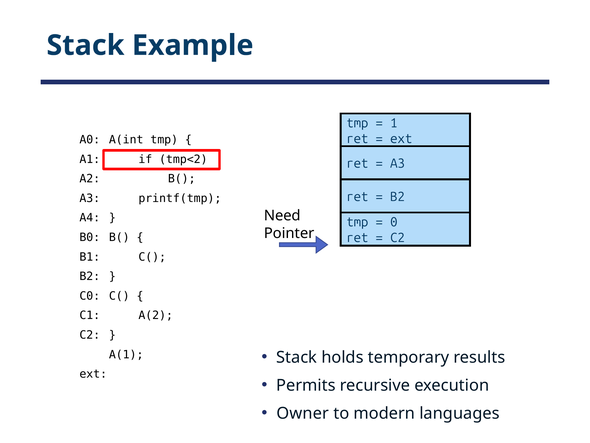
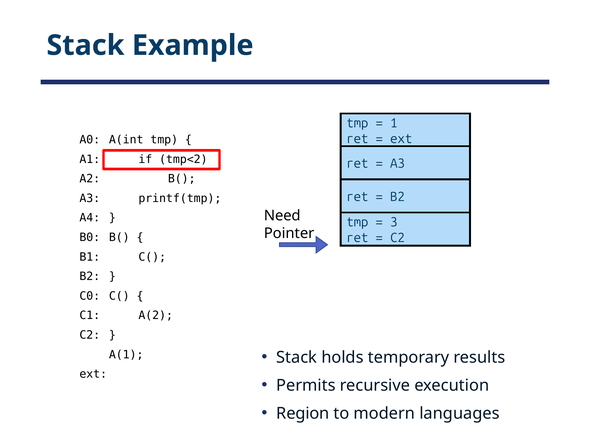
0: 0 -> 3
Owner: Owner -> Region
